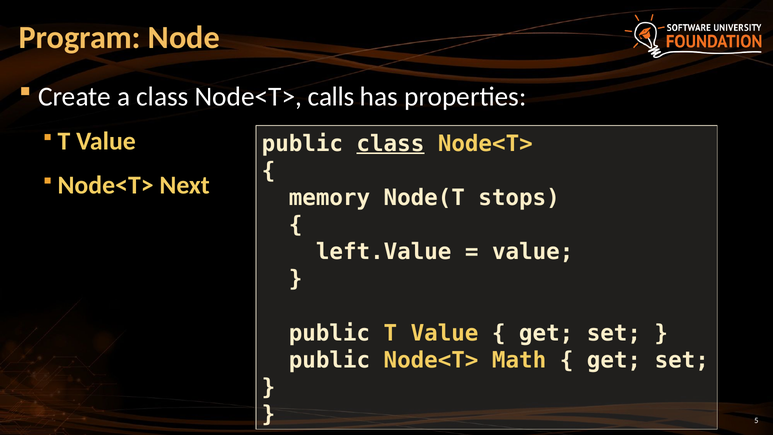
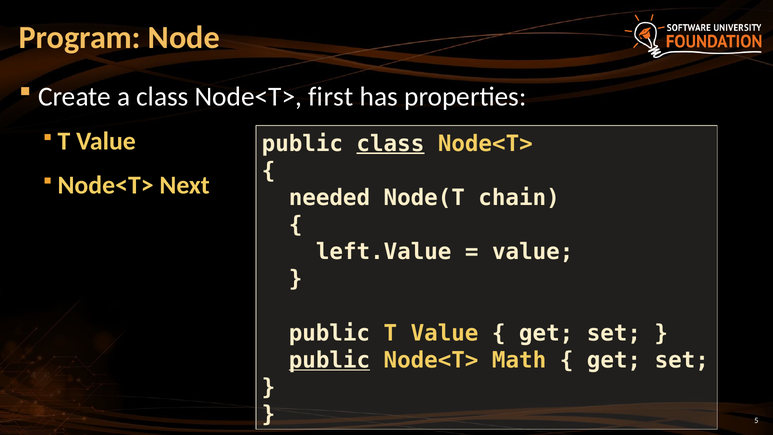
calls: calls -> first
memory: memory -> needed
stops: stops -> chain
public at (329, 360) underline: none -> present
